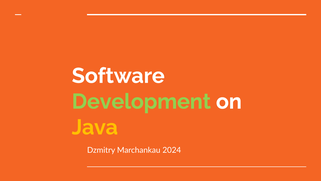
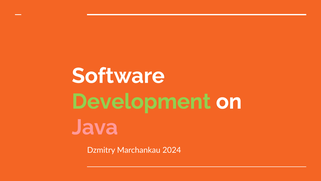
Java colour: yellow -> pink
